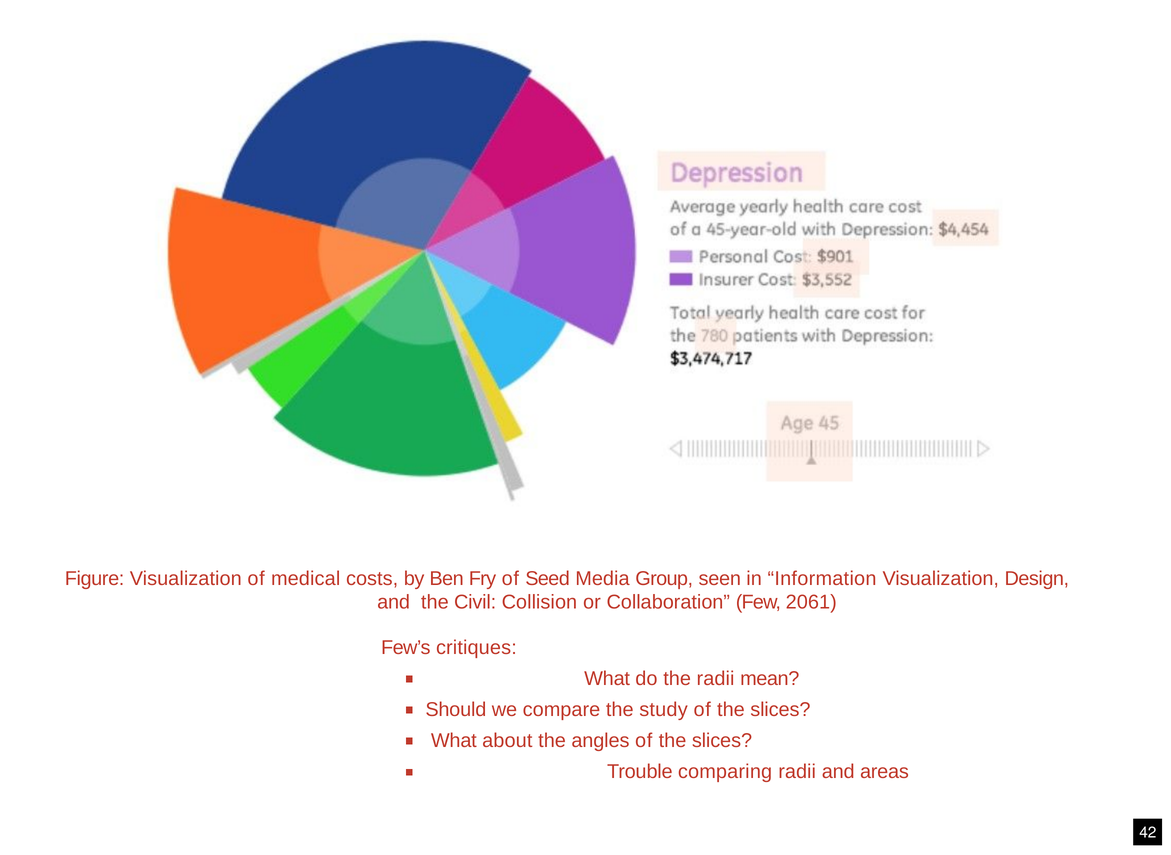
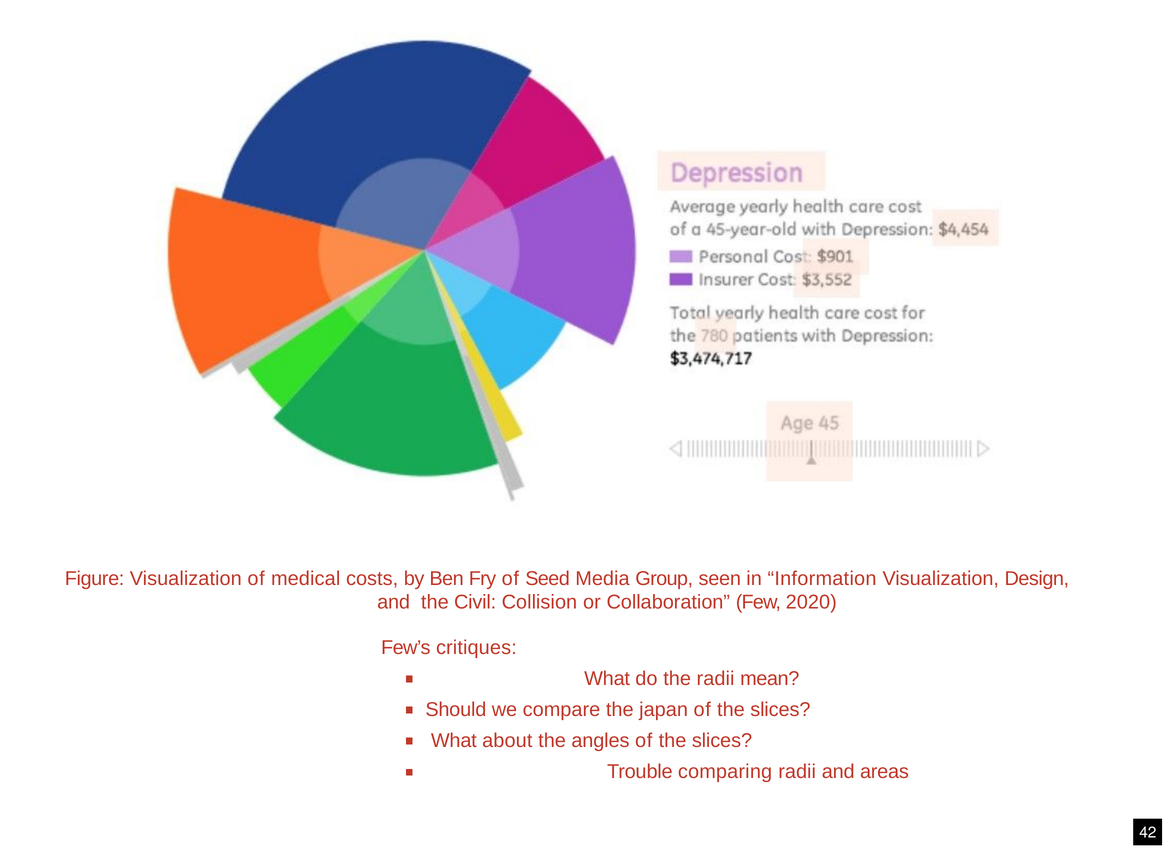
2061: 2061 -> 2020
study: study -> japan
